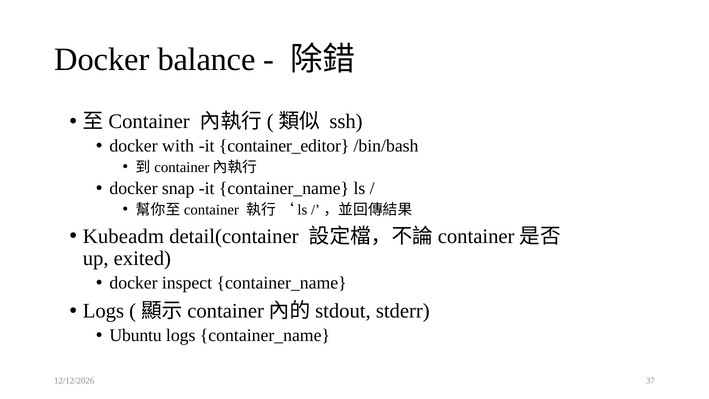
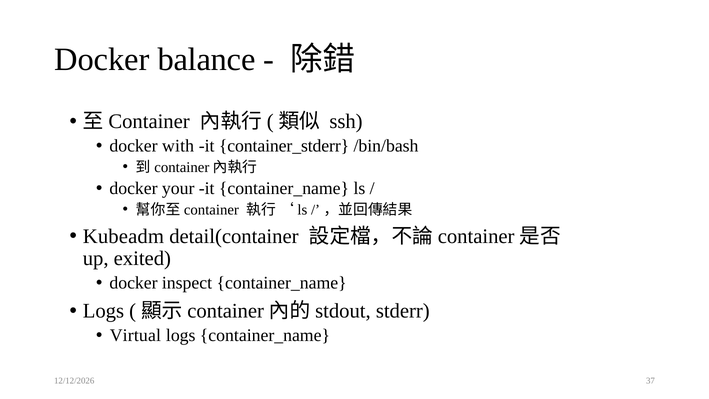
container_editor: container_editor -> container_stderr
snap: snap -> your
Ubuntu: Ubuntu -> Virtual
